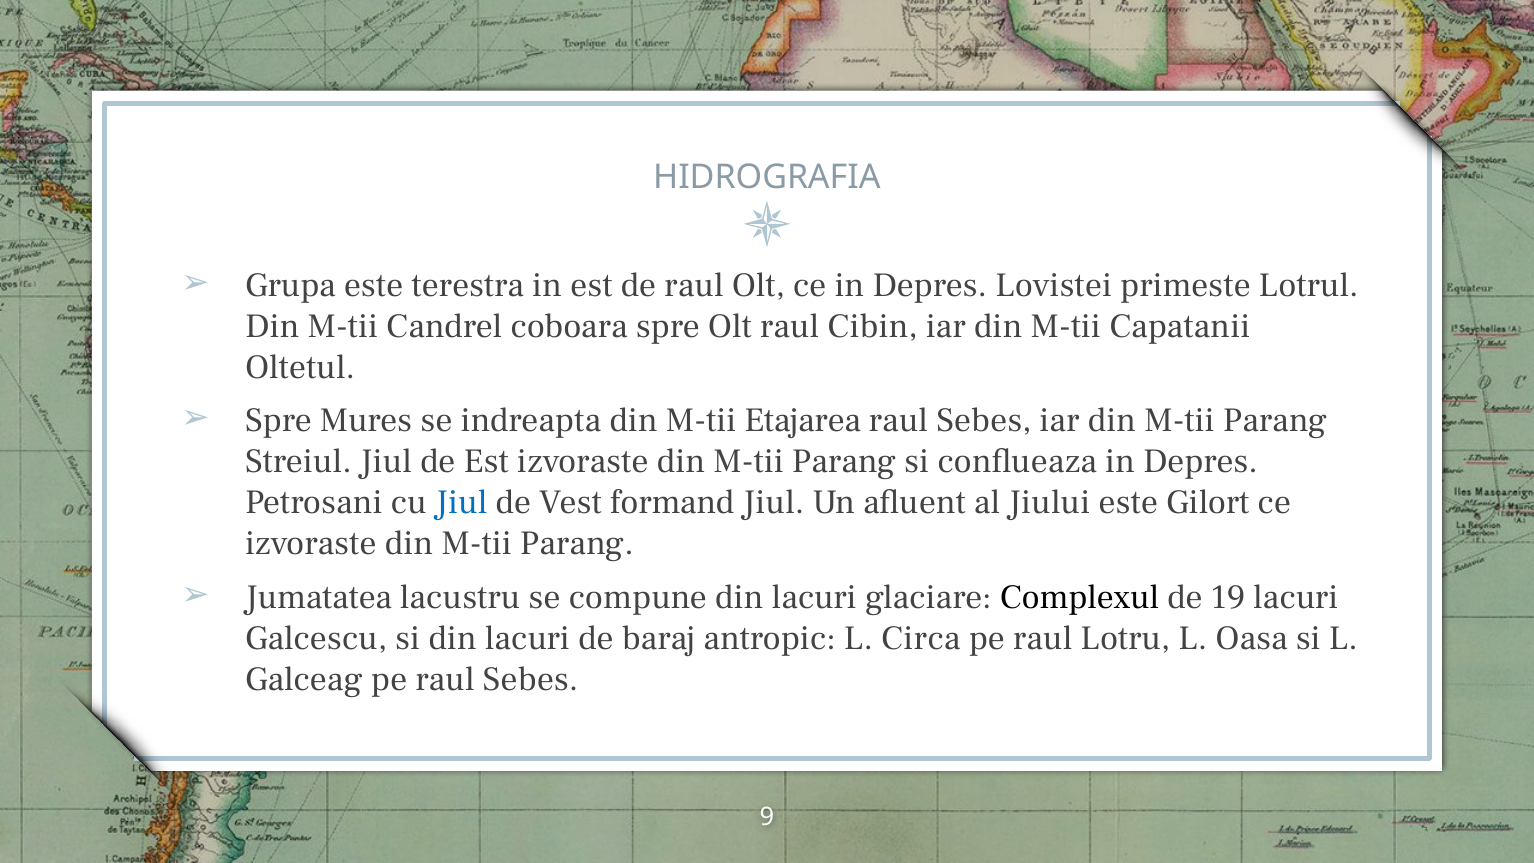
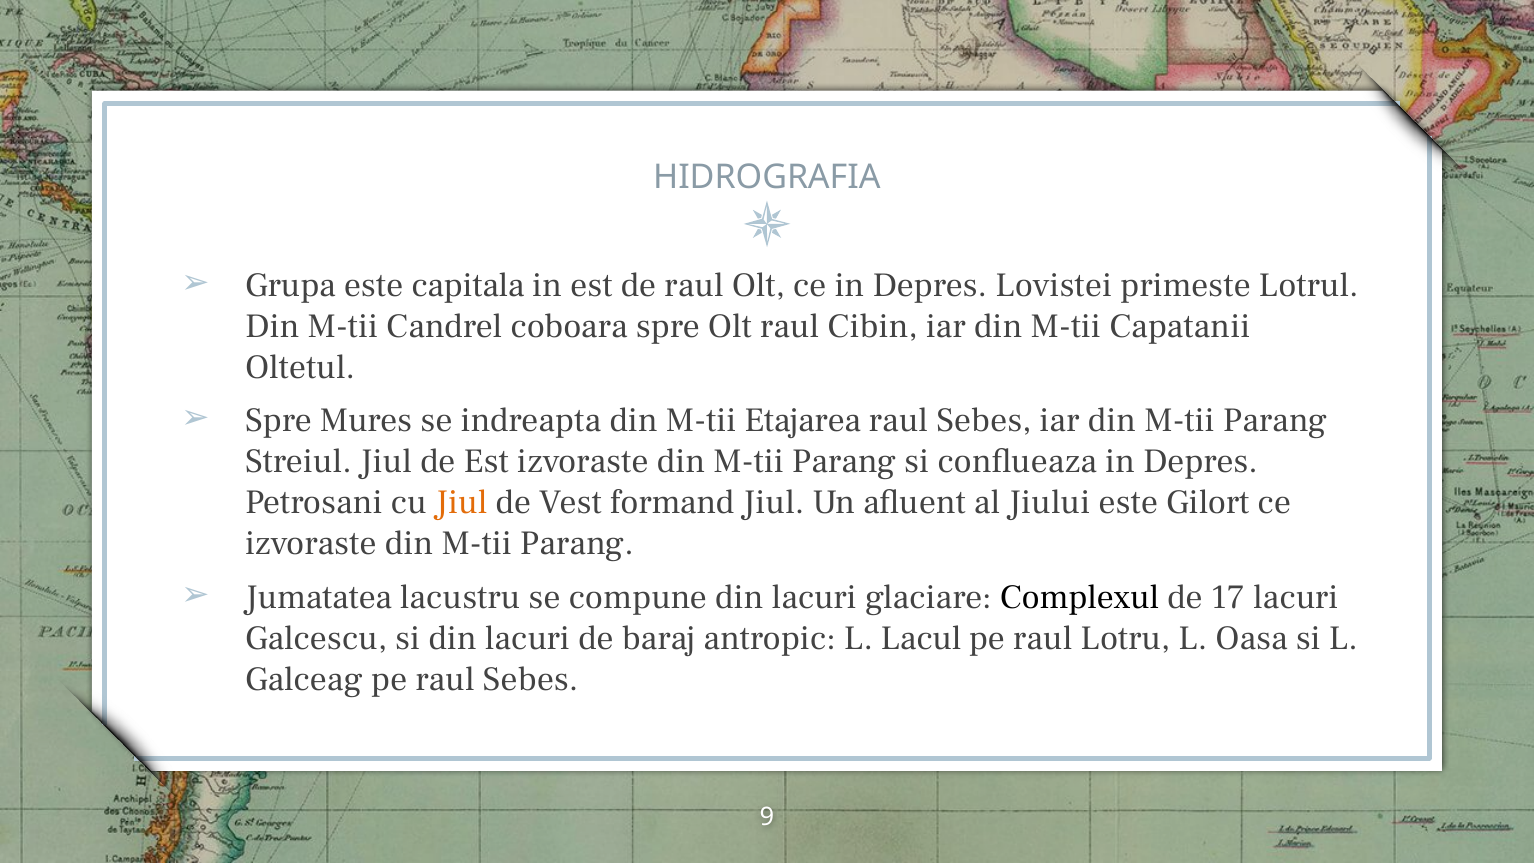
terestra: terestra -> capitala
Jiul at (461, 502) colour: blue -> orange
19: 19 -> 17
Circa: Circa -> Lacul
